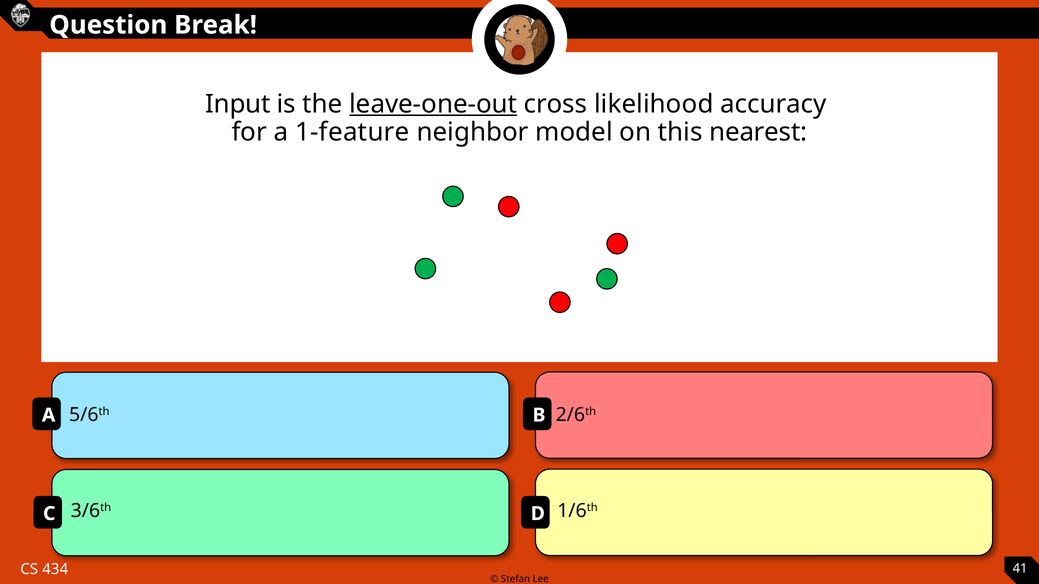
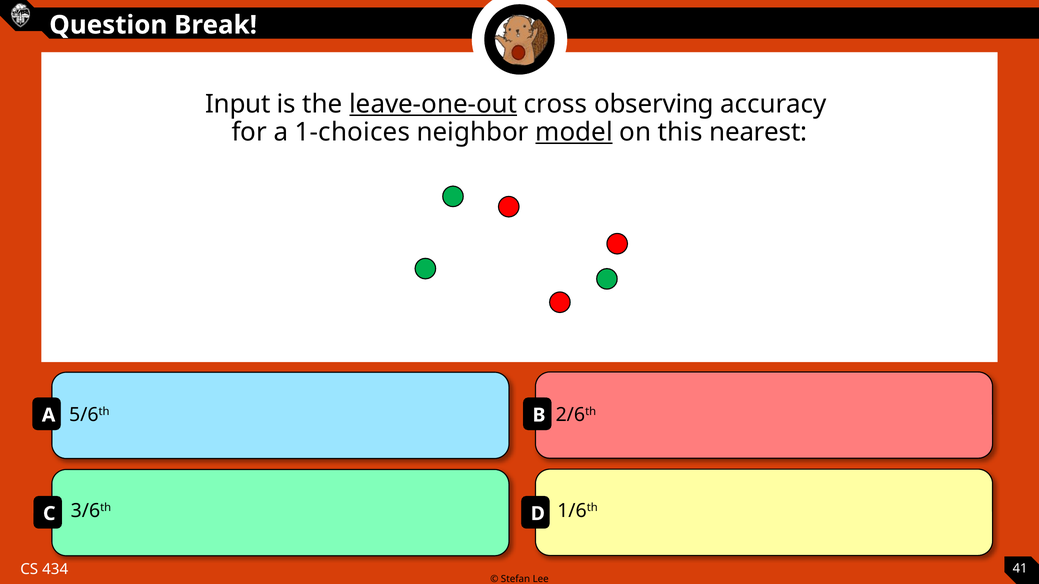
likelihood: likelihood -> observing
1-feature: 1-feature -> 1-choices
model underline: none -> present
